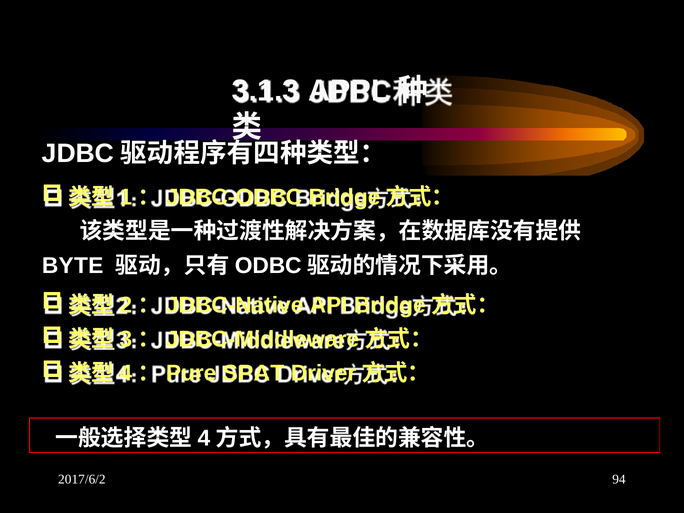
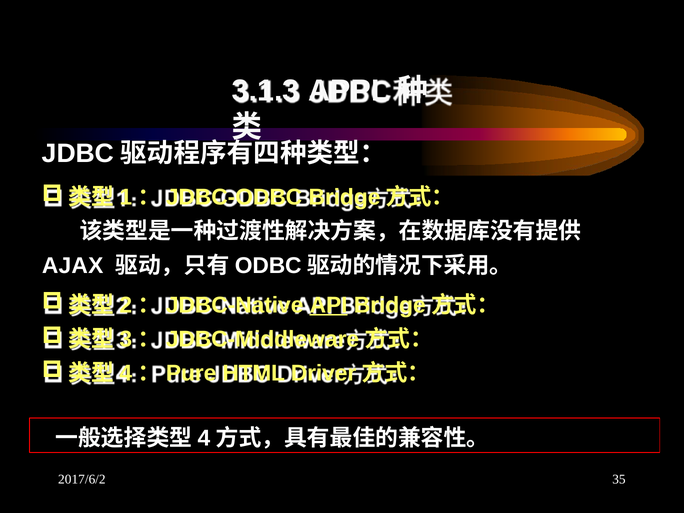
BYTE: BYTE -> AJAX
API underline: none -> present
SPAT: SPAT -> HTML
94: 94 -> 35
